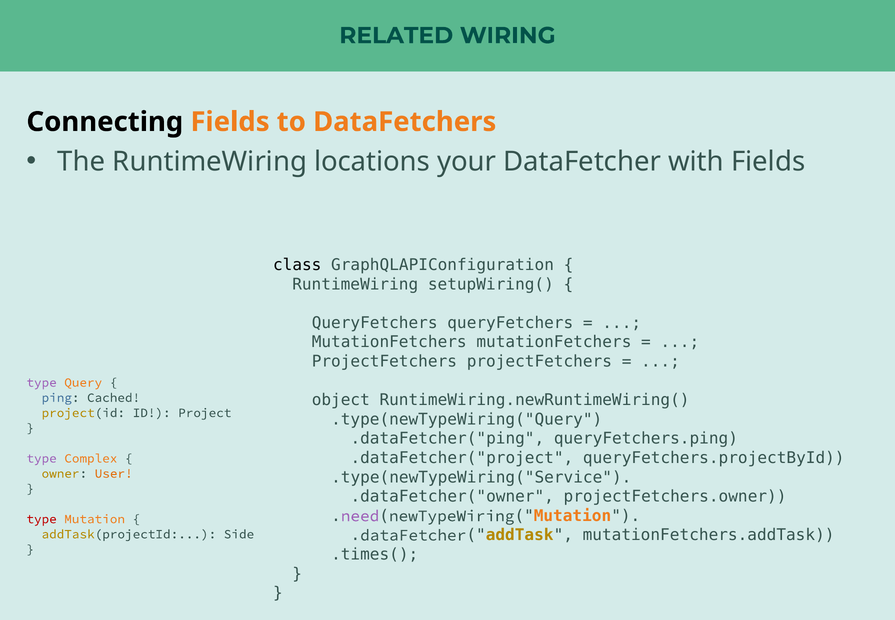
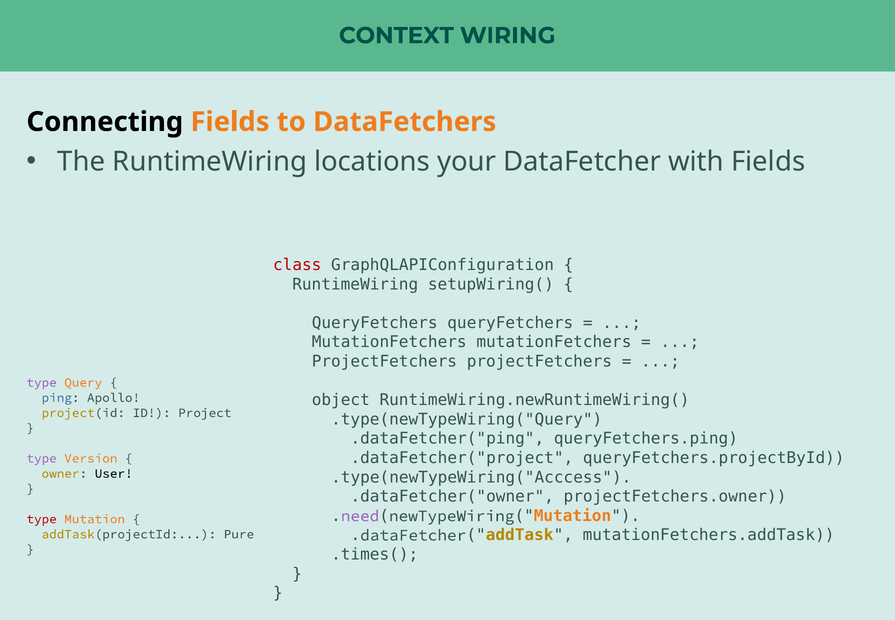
RELATED: RELATED -> CONTEXT
class colour: black -> red
Cached: Cached -> Apollo
Complex: Complex -> Version
.type(newTypeWiring("Service: .type(newTypeWiring("Service -> .type(newTypeWiring("Acccess
User colour: orange -> black
Side: Side -> Pure
